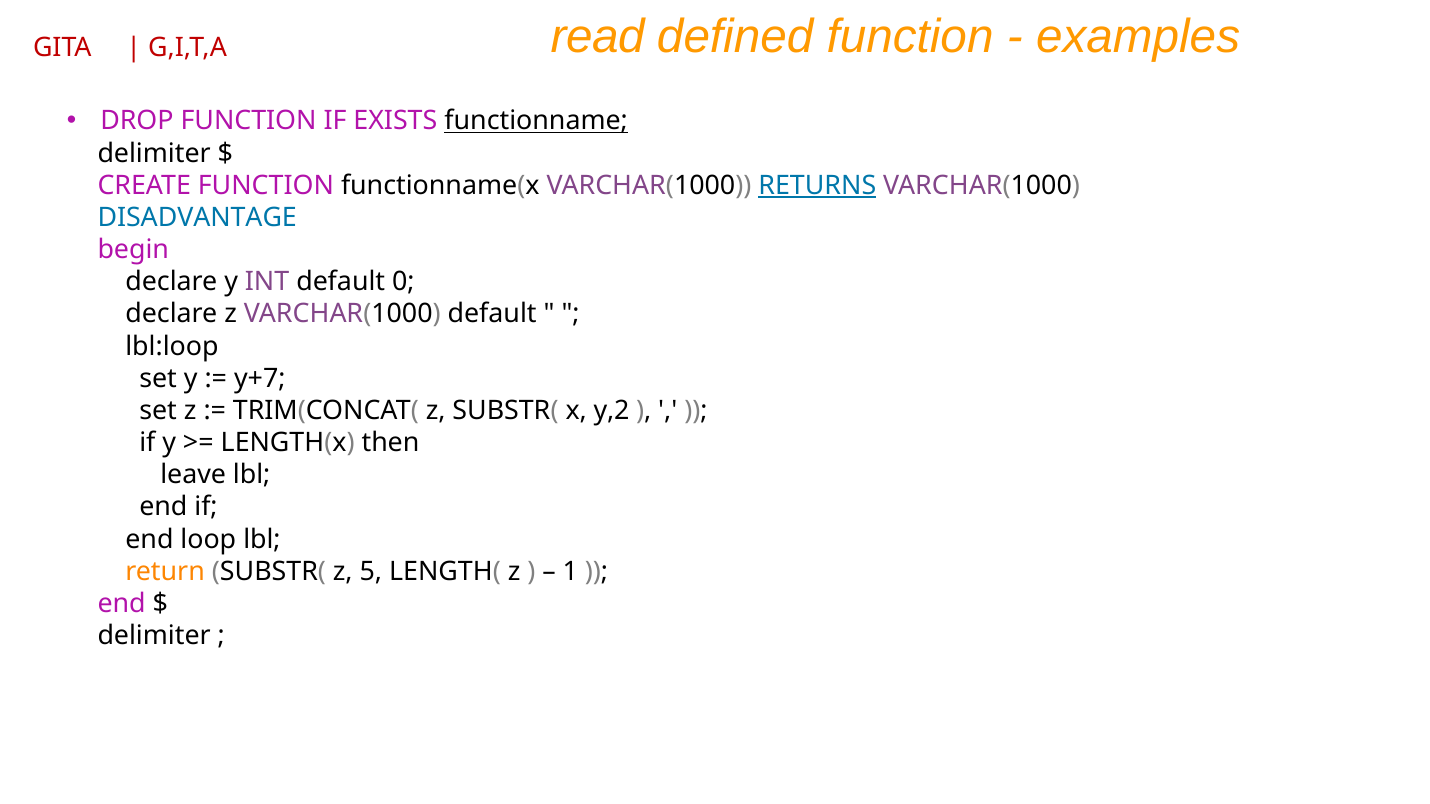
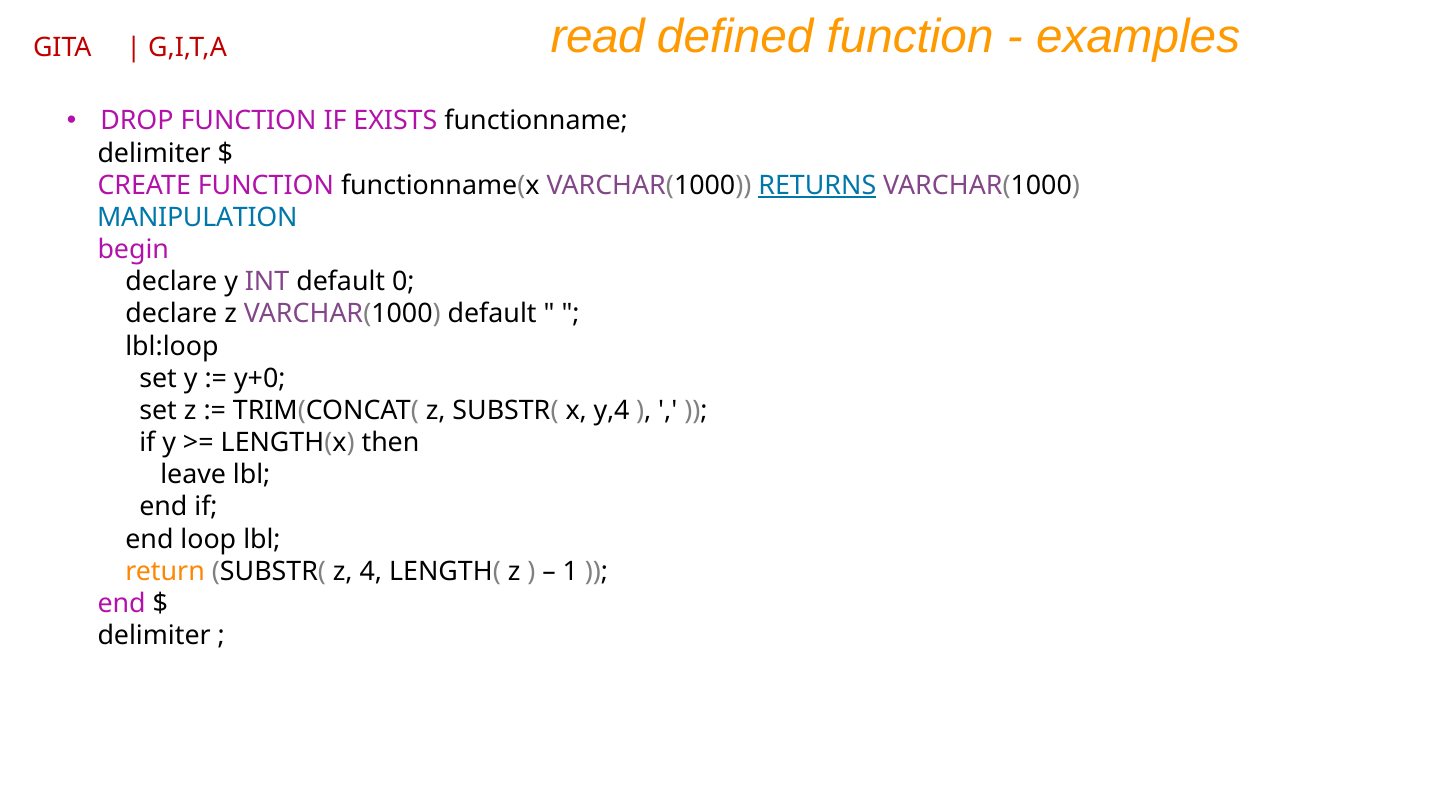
functionname underline: present -> none
DISADVANTAGE: DISADVANTAGE -> MANIPULATION
y+7: y+7 -> y+0
y,2: y,2 -> y,4
5: 5 -> 4
